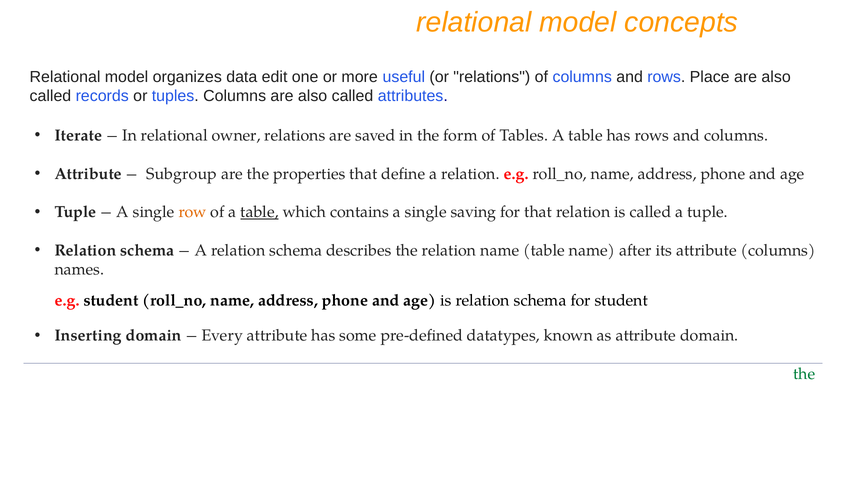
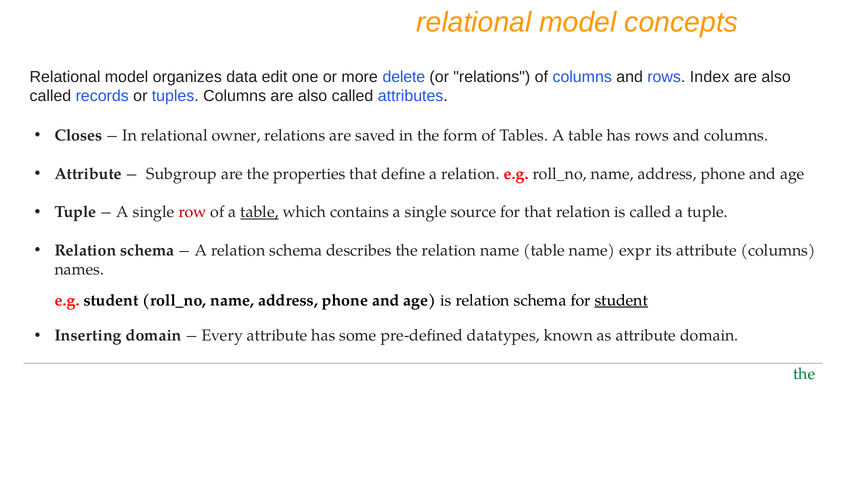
useful: useful -> delete
Place: Place -> Index
Iterate: Iterate -> Closes
row at (193, 212) colour: orange -> red
saving: saving -> source
after: after -> expr
student at (621, 300) underline: none -> present
